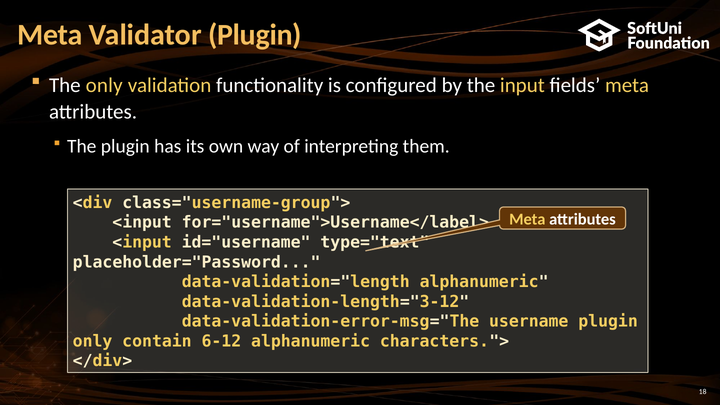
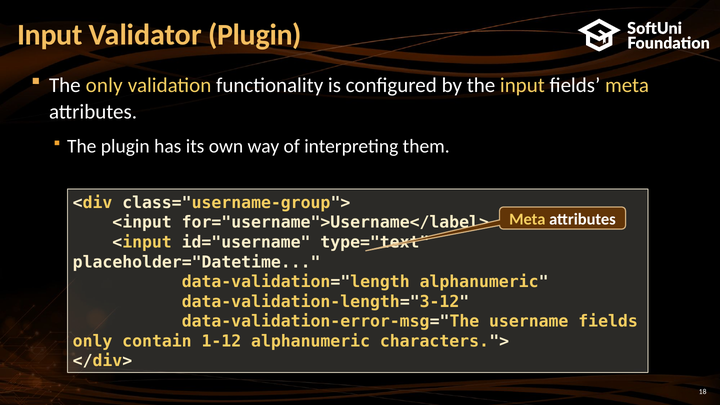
Meta at (50, 35): Meta -> Input
placeholder="Password: placeholder="Password -> placeholder="Datetime
username plugin: plugin -> fields
6-12: 6-12 -> 1-12
